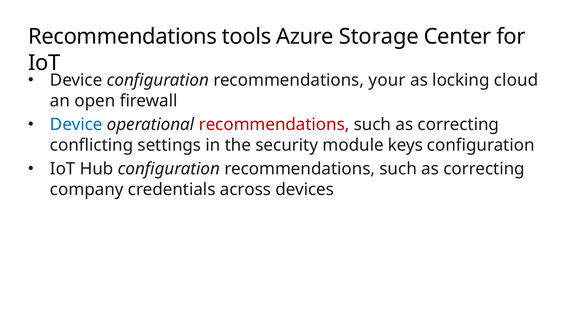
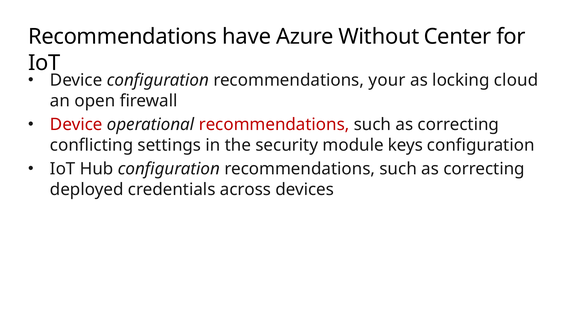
tools: tools -> have
Storage: Storage -> Without
Device at (76, 124) colour: blue -> red
company: company -> deployed
